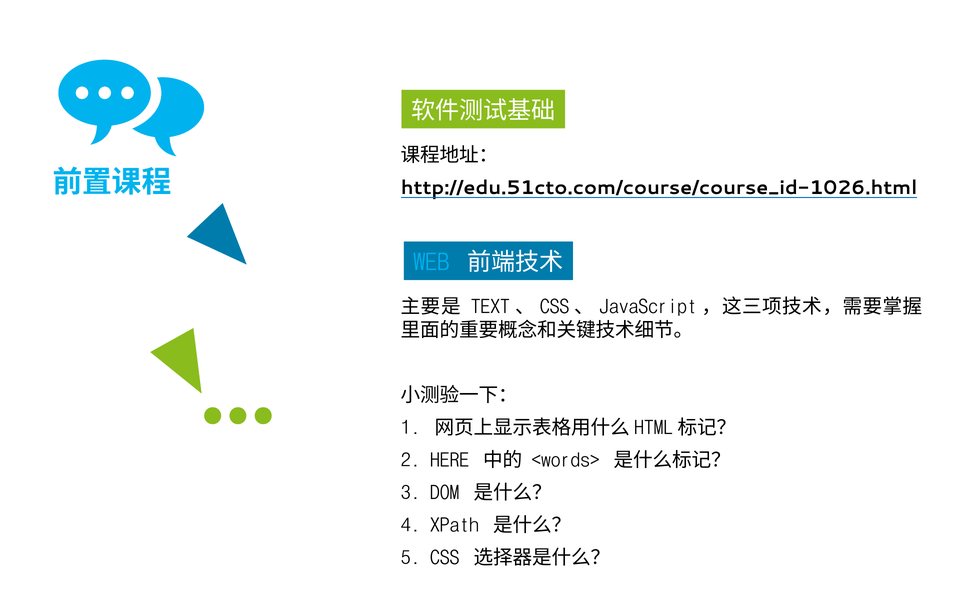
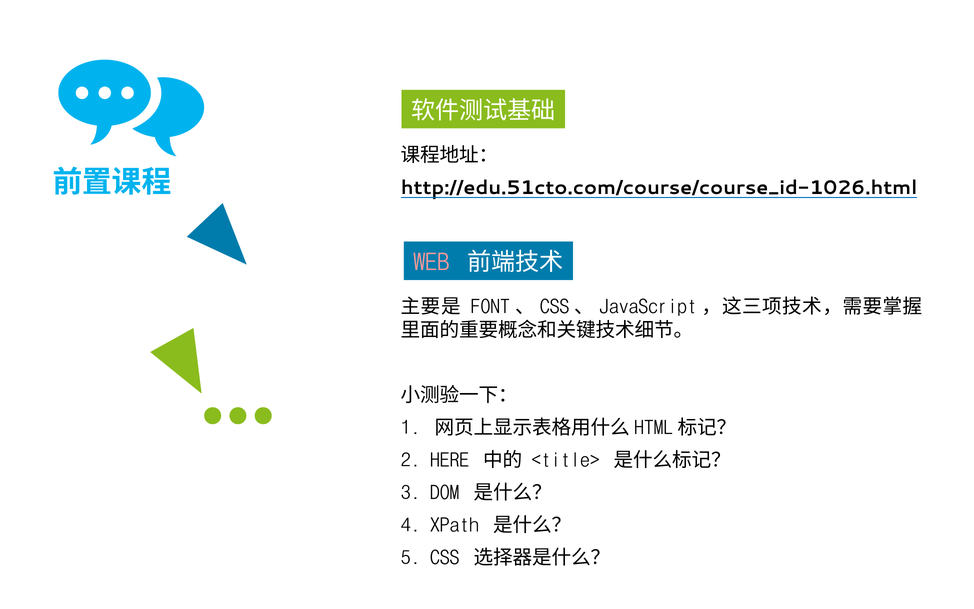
WEB colour: light blue -> pink
TEXT: TEXT -> FONT
<words>: <words> -> <title>
